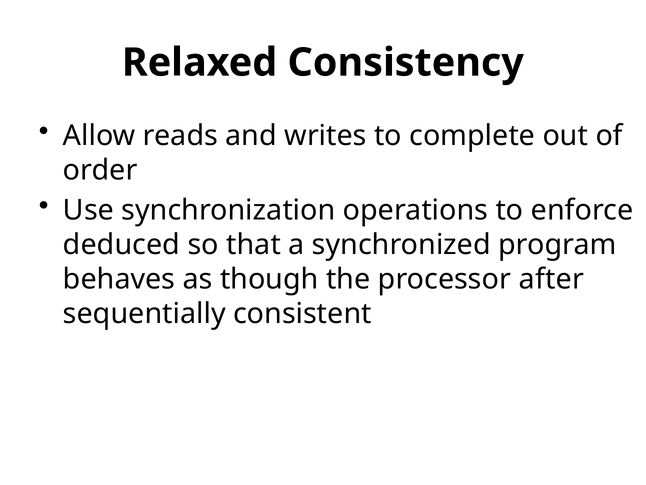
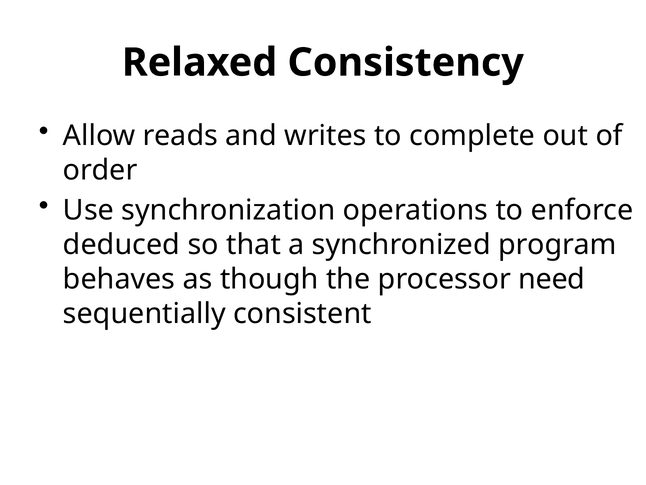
after: after -> need
